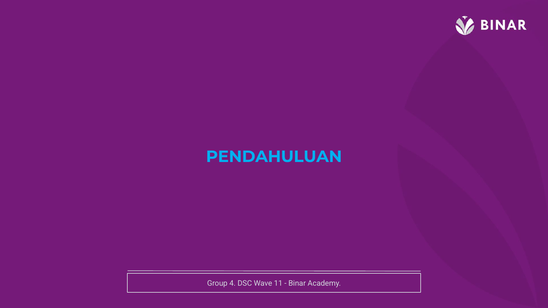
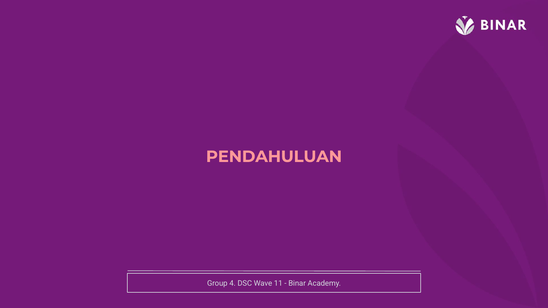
PENDAHULUAN colour: light blue -> pink
